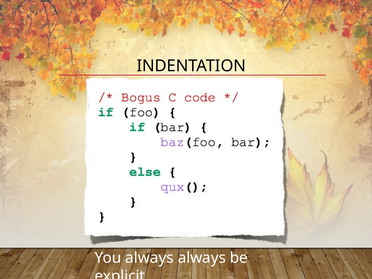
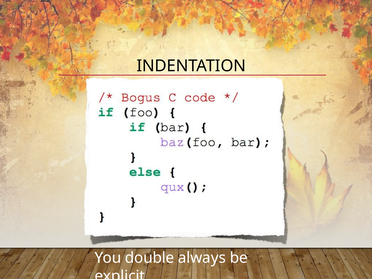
You always: always -> double
